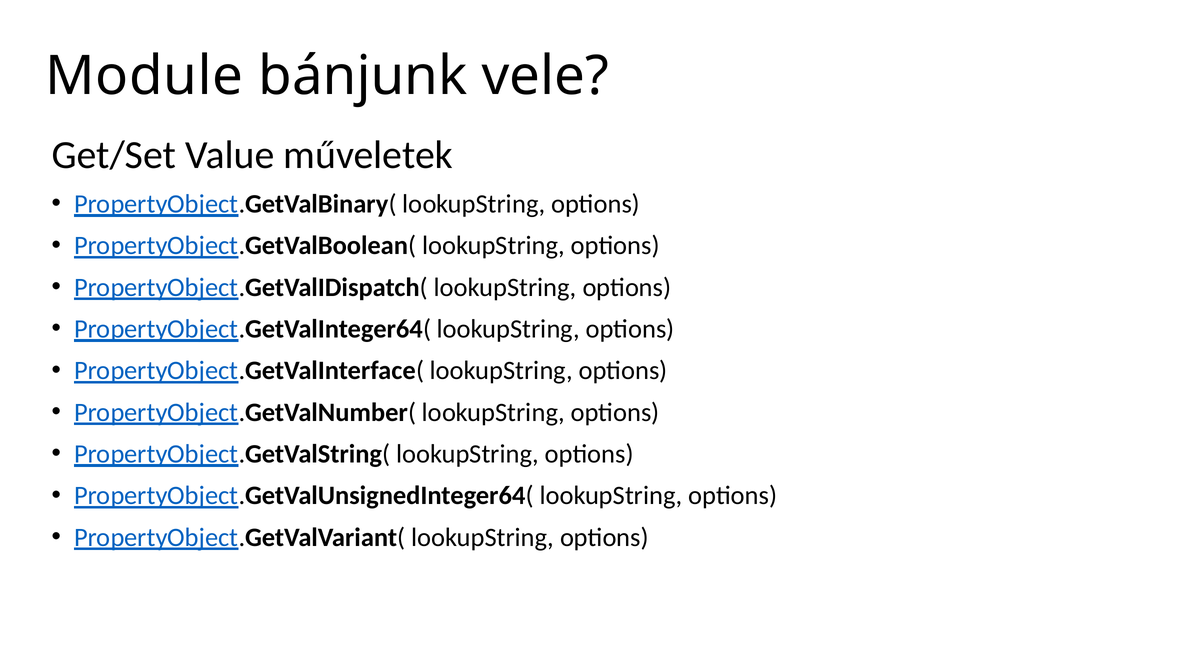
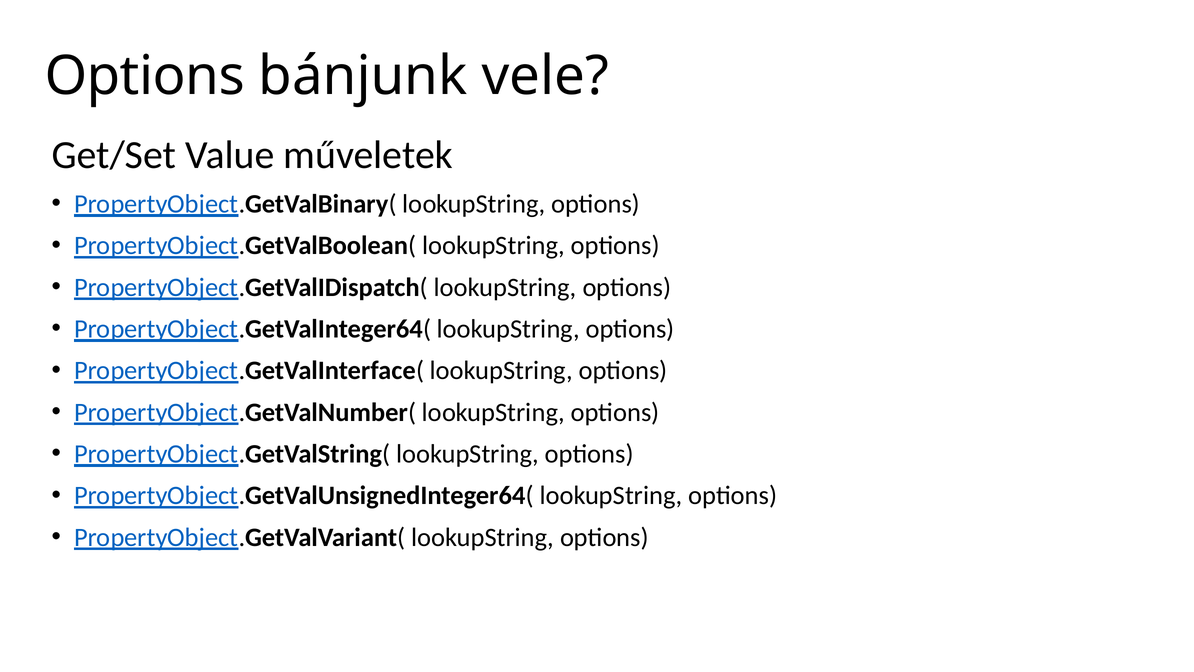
Module at (144, 76): Module -> Options
